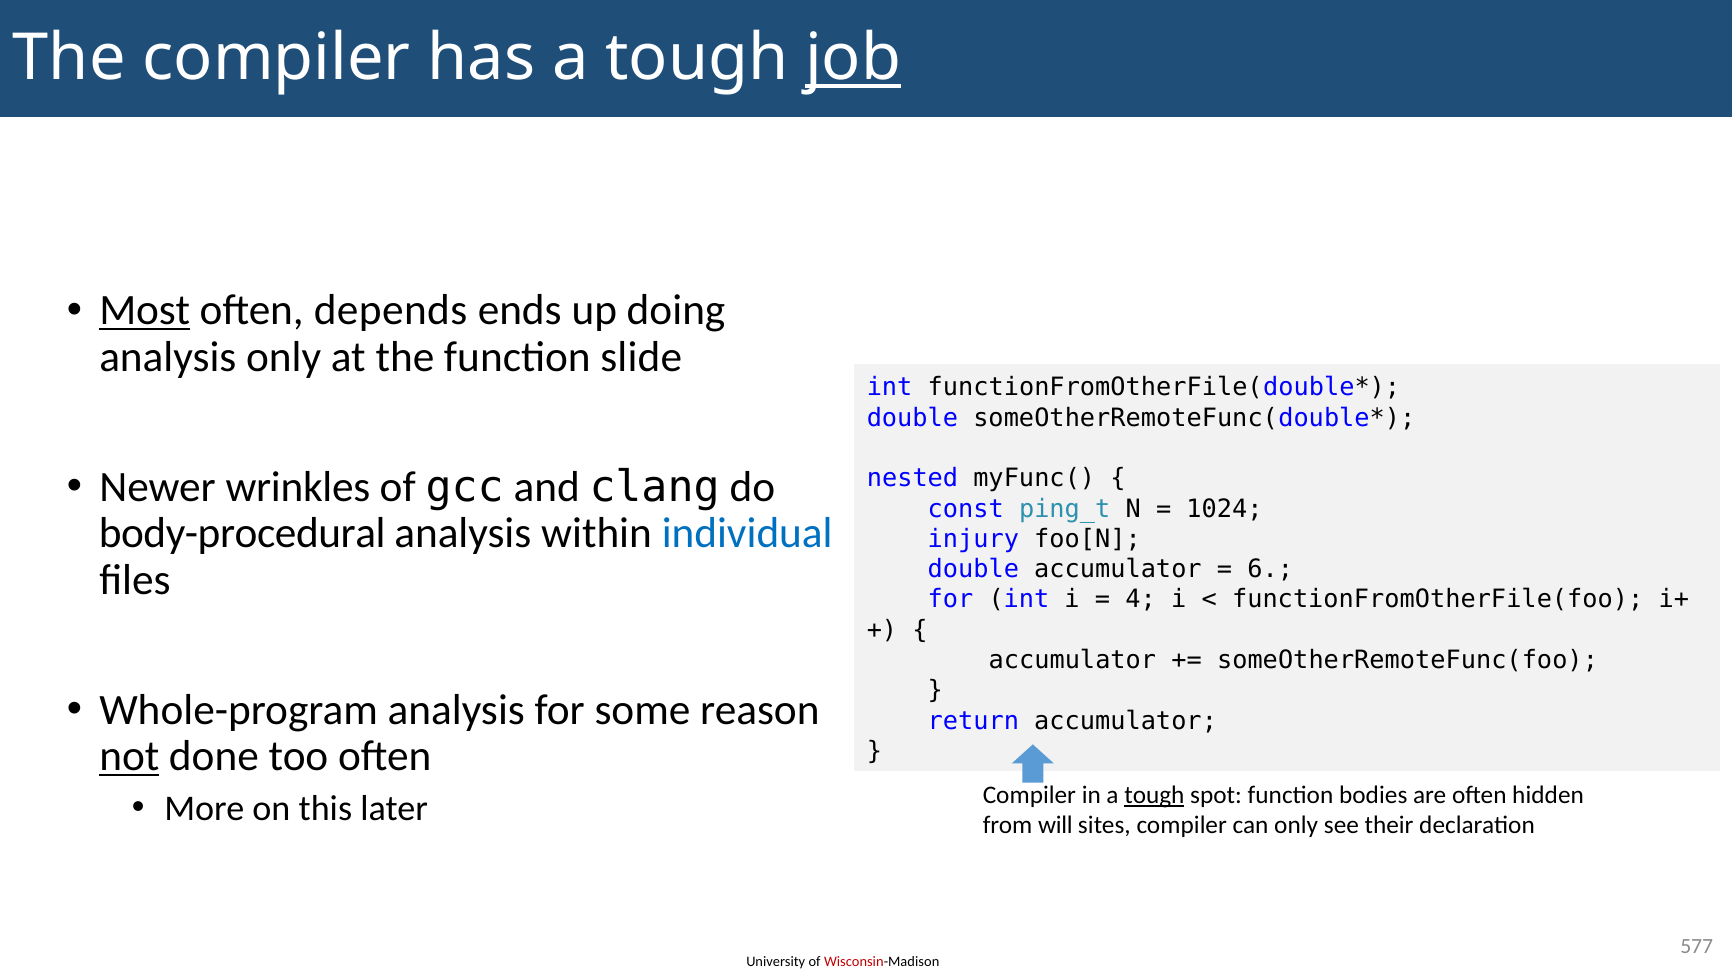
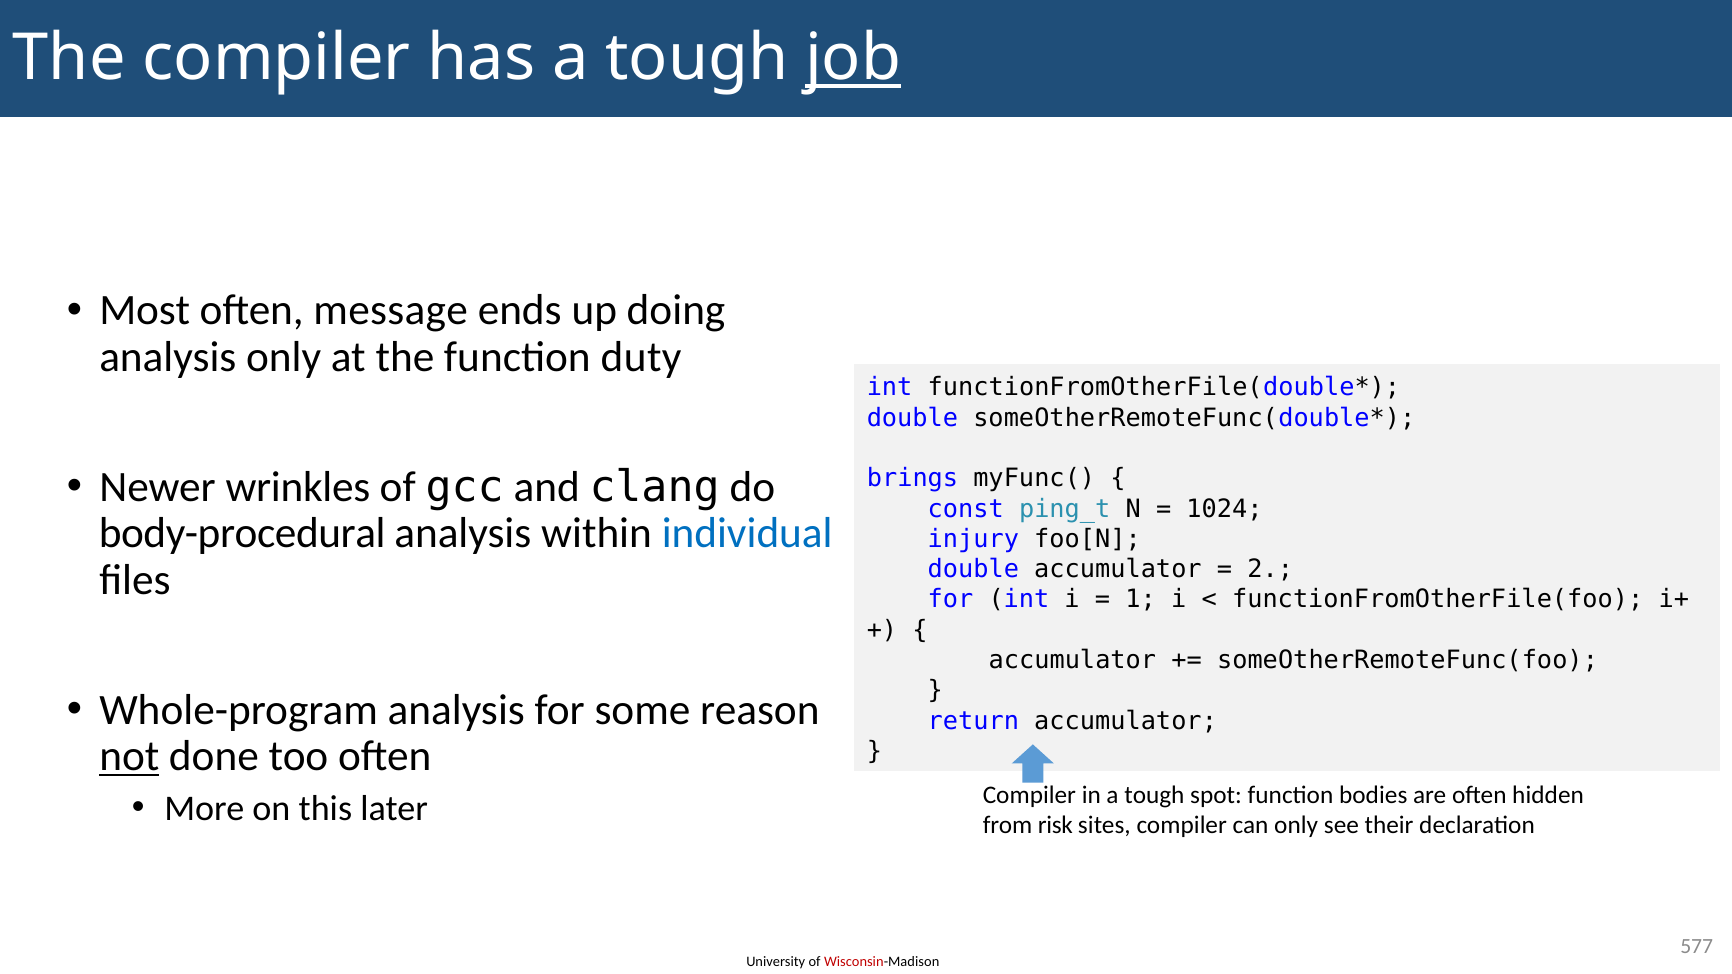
Most underline: present -> none
depends: depends -> message
slide: slide -> duty
nested: nested -> brings
6: 6 -> 2
4: 4 -> 1
tough at (1154, 795) underline: present -> none
will: will -> risk
